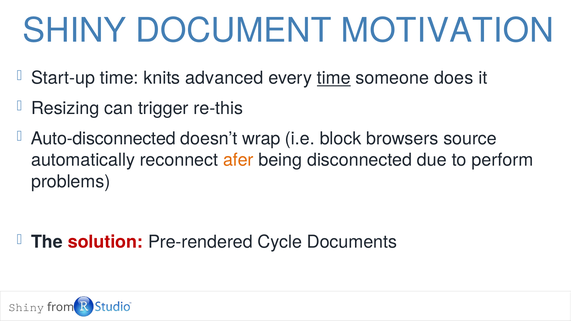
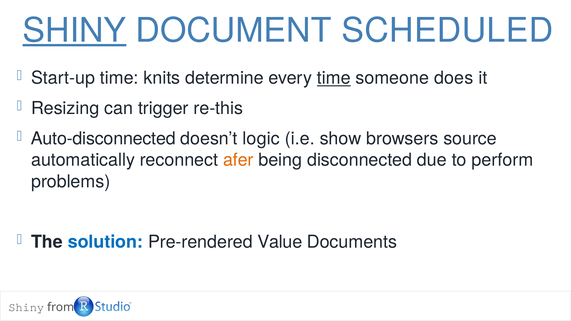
SHINY at (74, 31) underline: none -> present
MOTIVATION: MOTIVATION -> SCHEDULED
advanced: advanced -> determine
wrap: wrap -> logic
block: block -> show
solution colour: red -> blue
Cycle: Cycle -> Value
